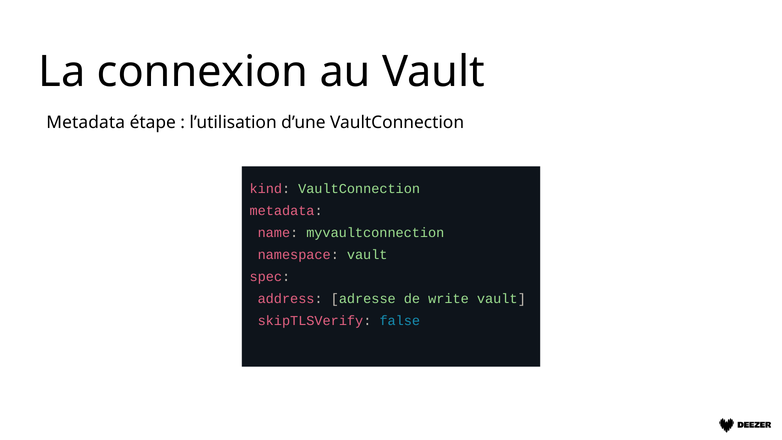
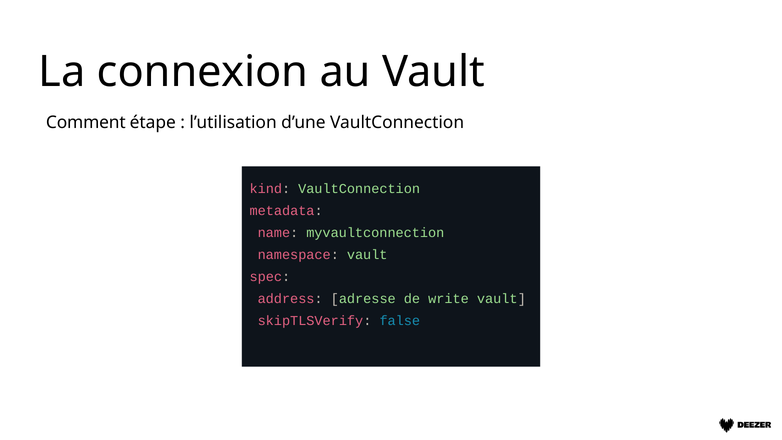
Metadata at (86, 123): Metadata -> Comment
